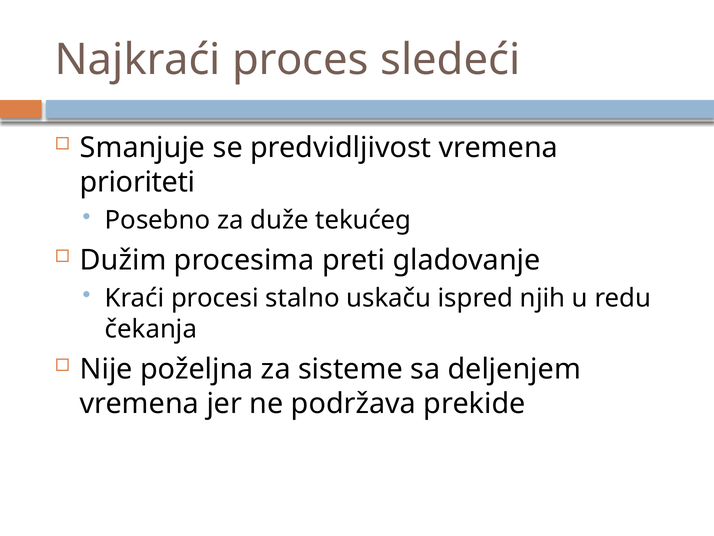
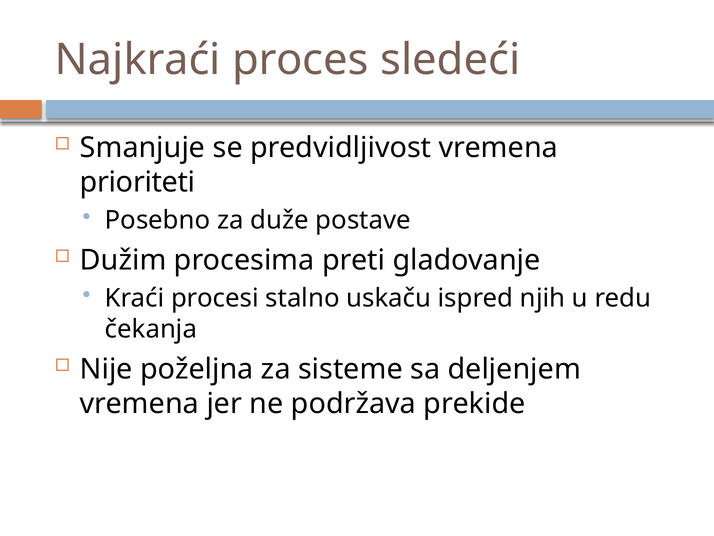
tekućeg: tekućeg -> postave
